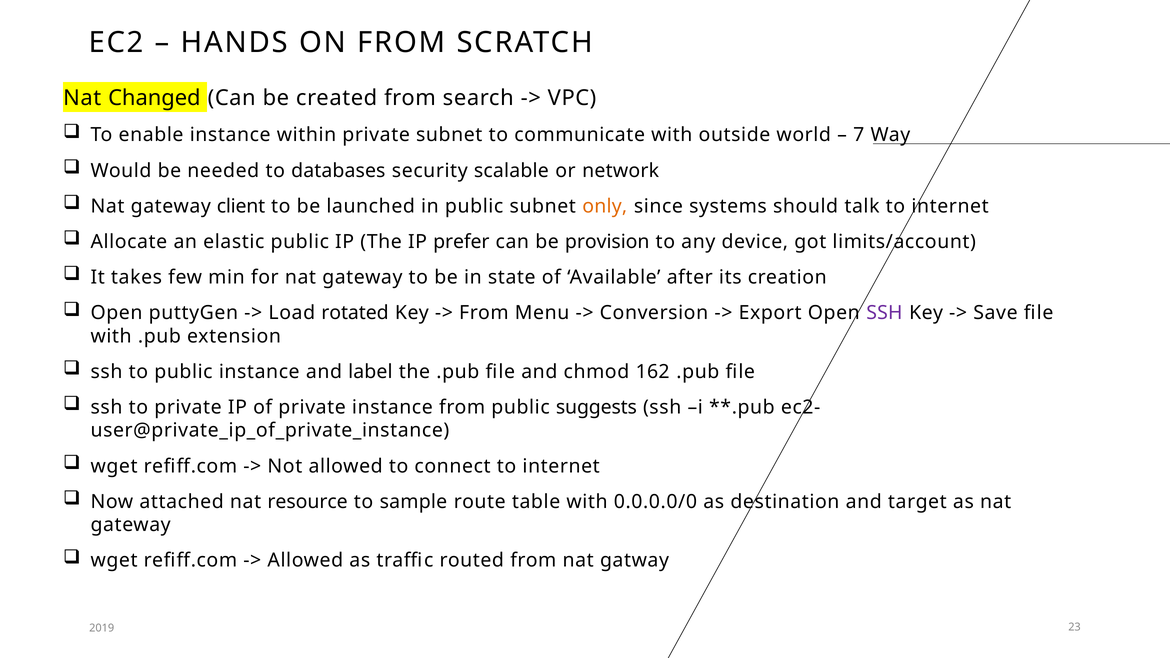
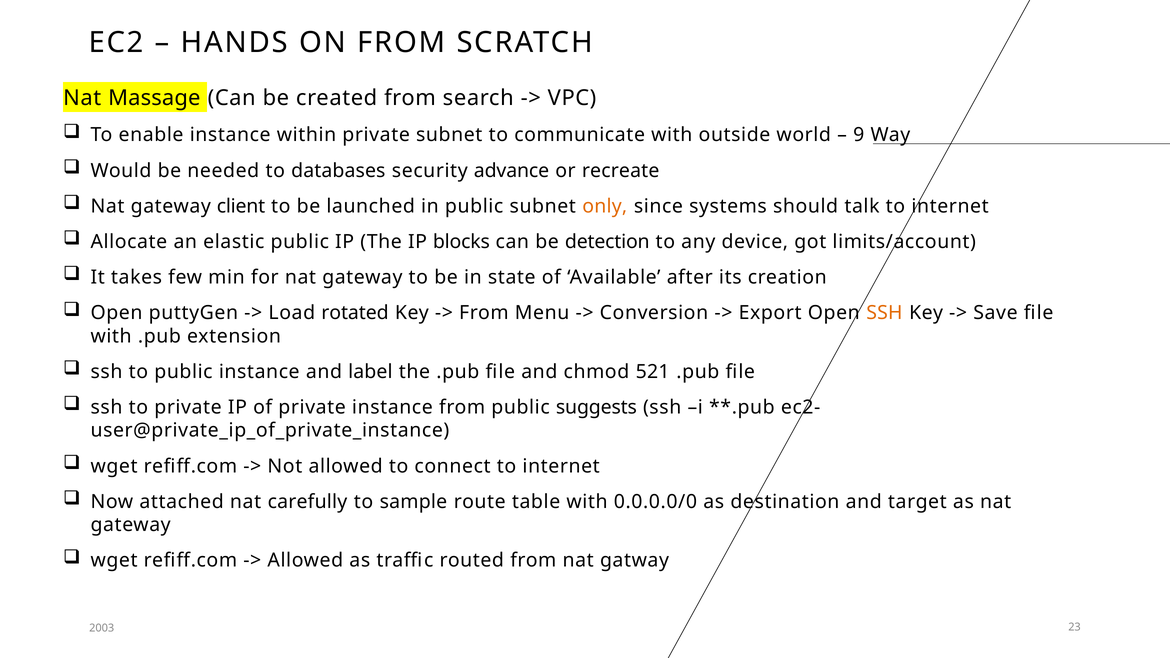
Changed: Changed -> Massage
7: 7 -> 9
scalable: scalable -> advance
network: network -> recreate
prefer: prefer -> blocks
provision: provision -> detection
SSH at (884, 313) colour: purple -> orange
162: 162 -> 521
resource: resource -> carefully
2019: 2019 -> 2003
